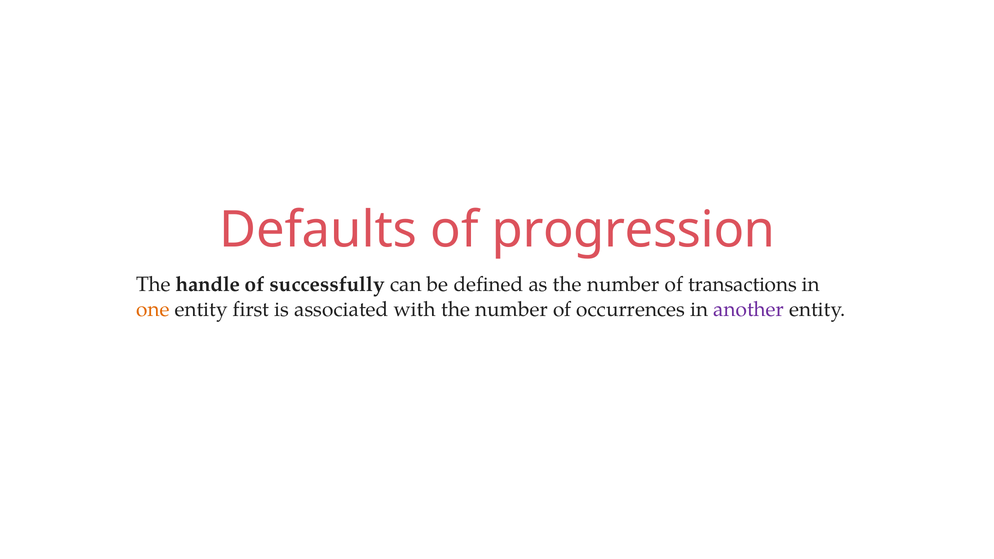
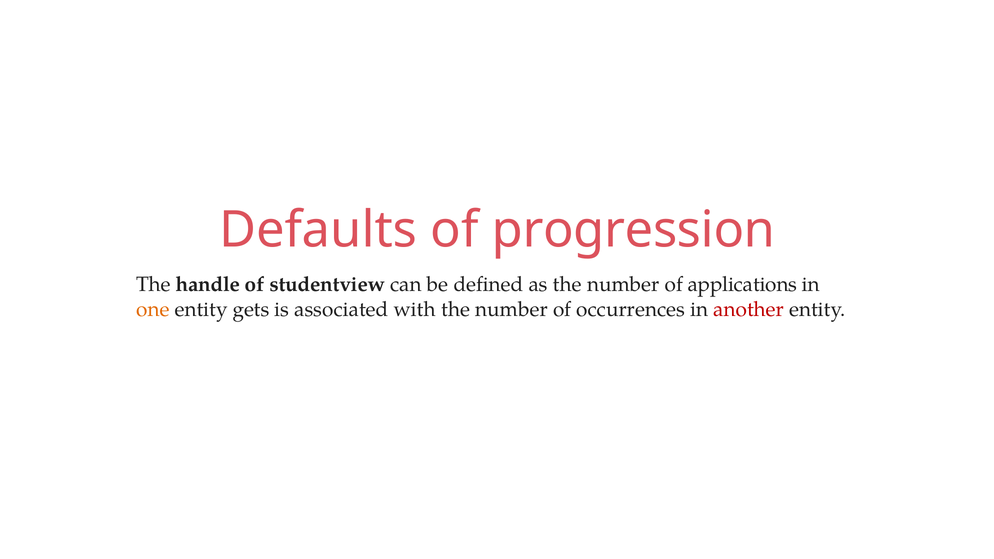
successfully: successfully -> studentview
transactions: transactions -> applications
first: first -> gets
another colour: purple -> red
